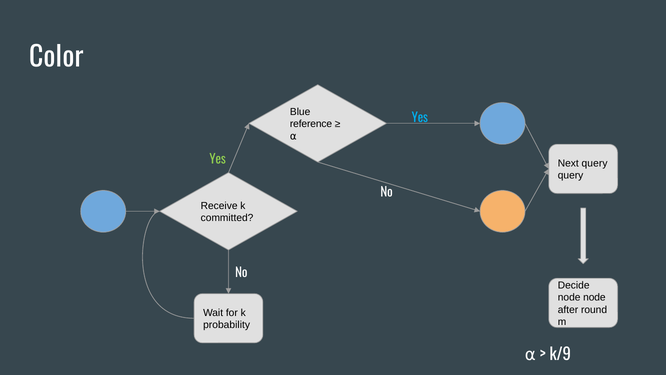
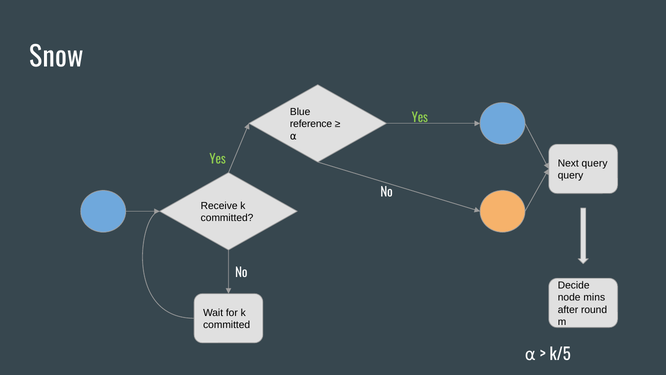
Color: Color -> Snow
Yes at (420, 118) colour: light blue -> light green
node node: node -> mins
probability at (227, 325): probability -> committed
k/9: k/9 -> k/5
